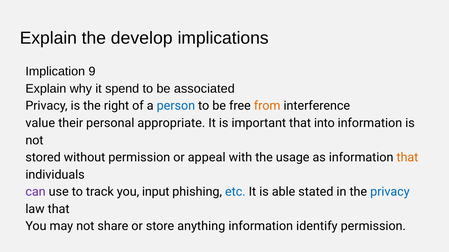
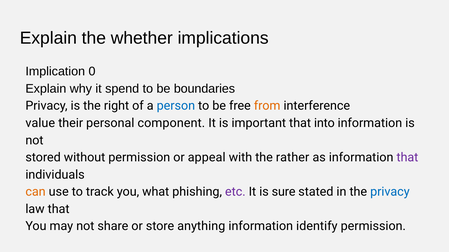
develop: develop -> whether
9: 9 -> 0
associated: associated -> boundaries
appropriate: appropriate -> component
usage: usage -> rather
that at (407, 158) colour: orange -> purple
can colour: purple -> orange
input: input -> what
etc colour: blue -> purple
able: able -> sure
